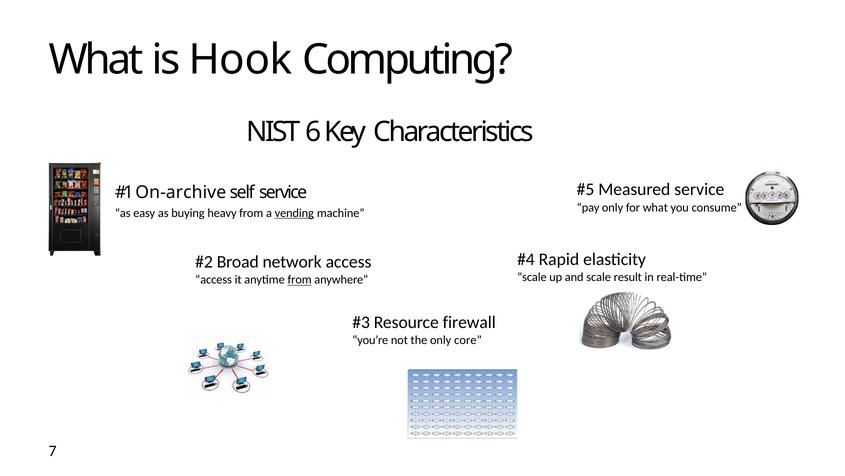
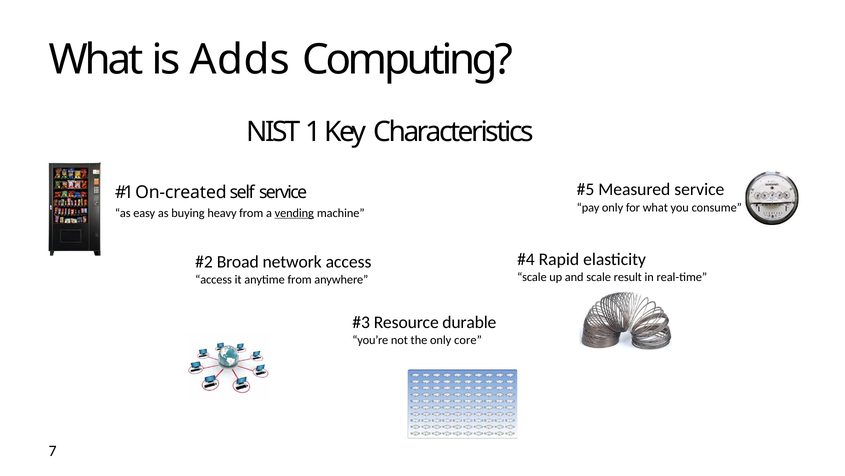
Hook: Hook -> Adds
6: 6 -> 1
On-archive: On-archive -> On-created
from at (300, 279) underline: present -> none
firewall: firewall -> durable
